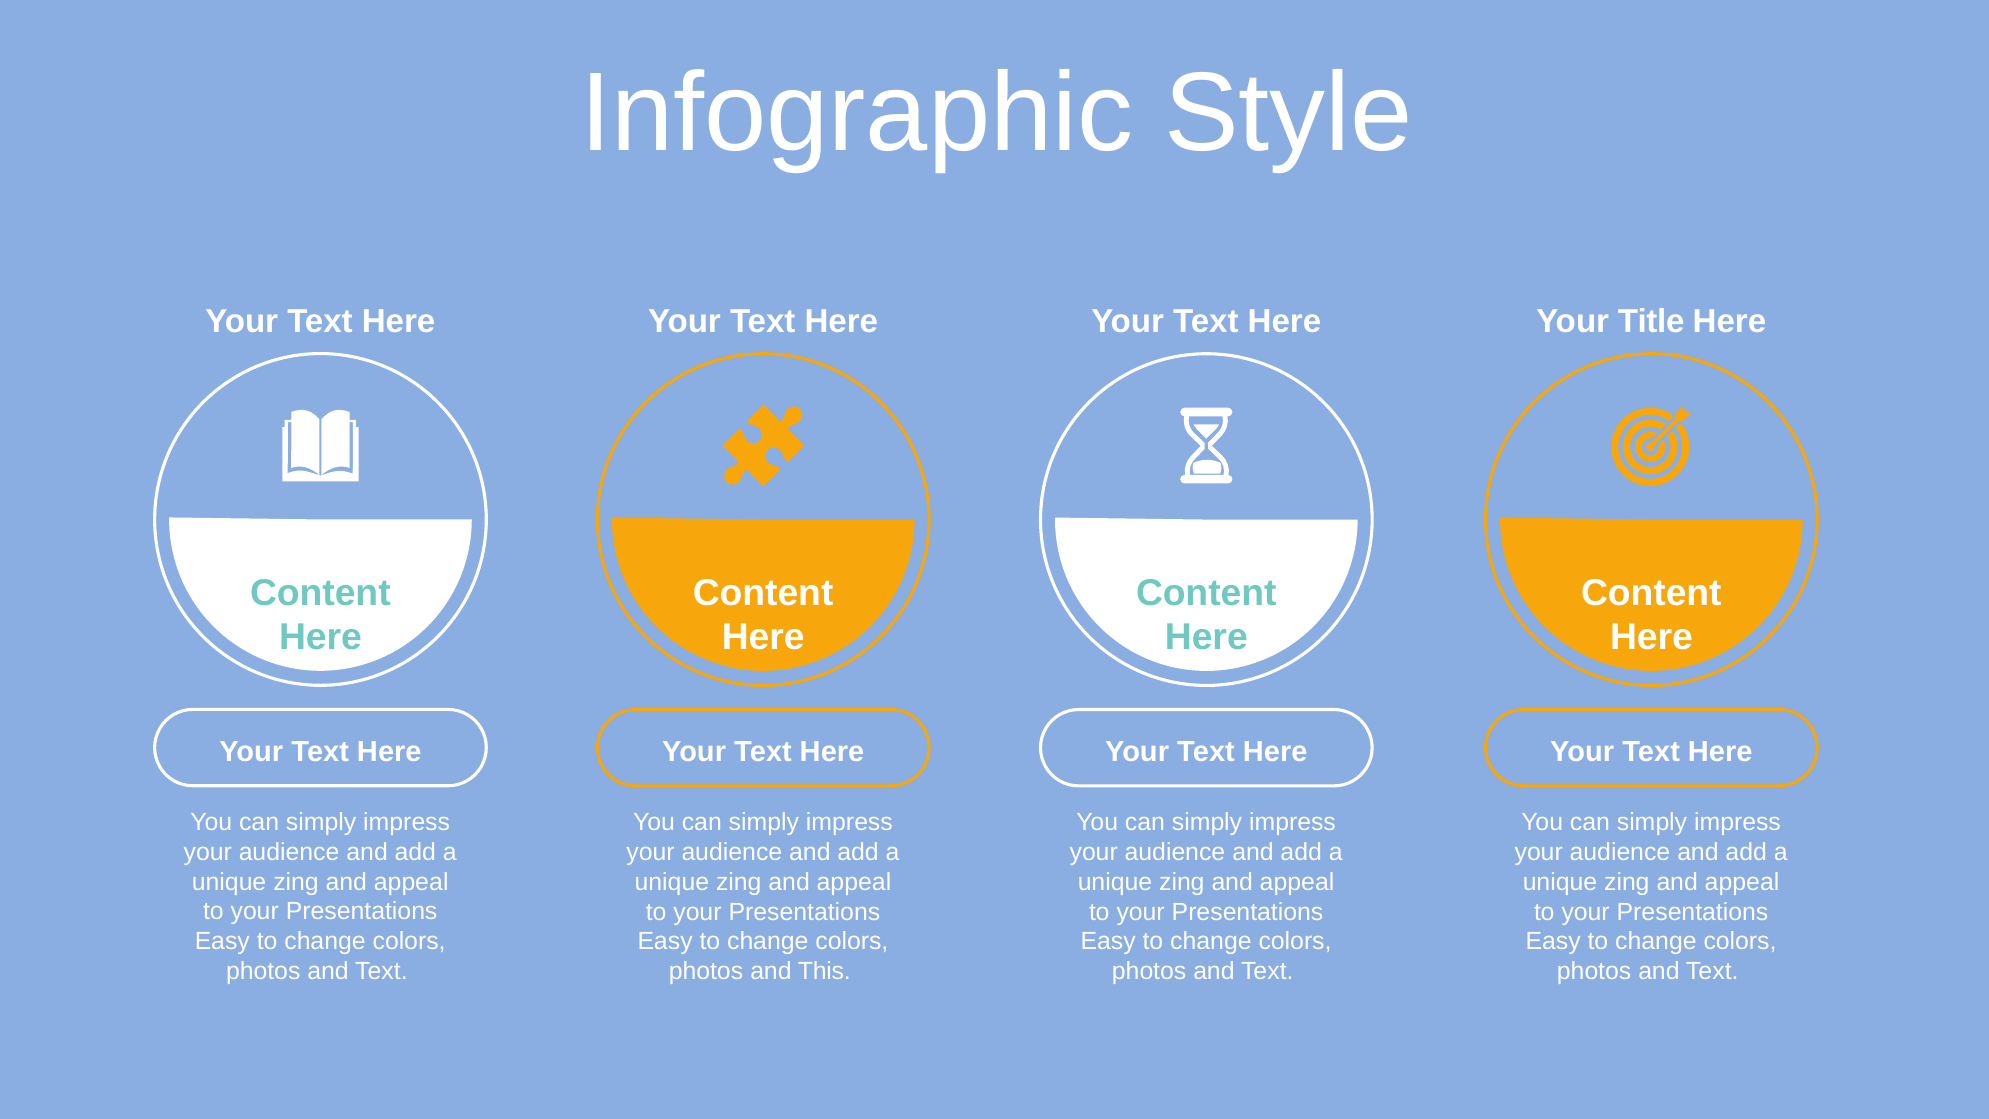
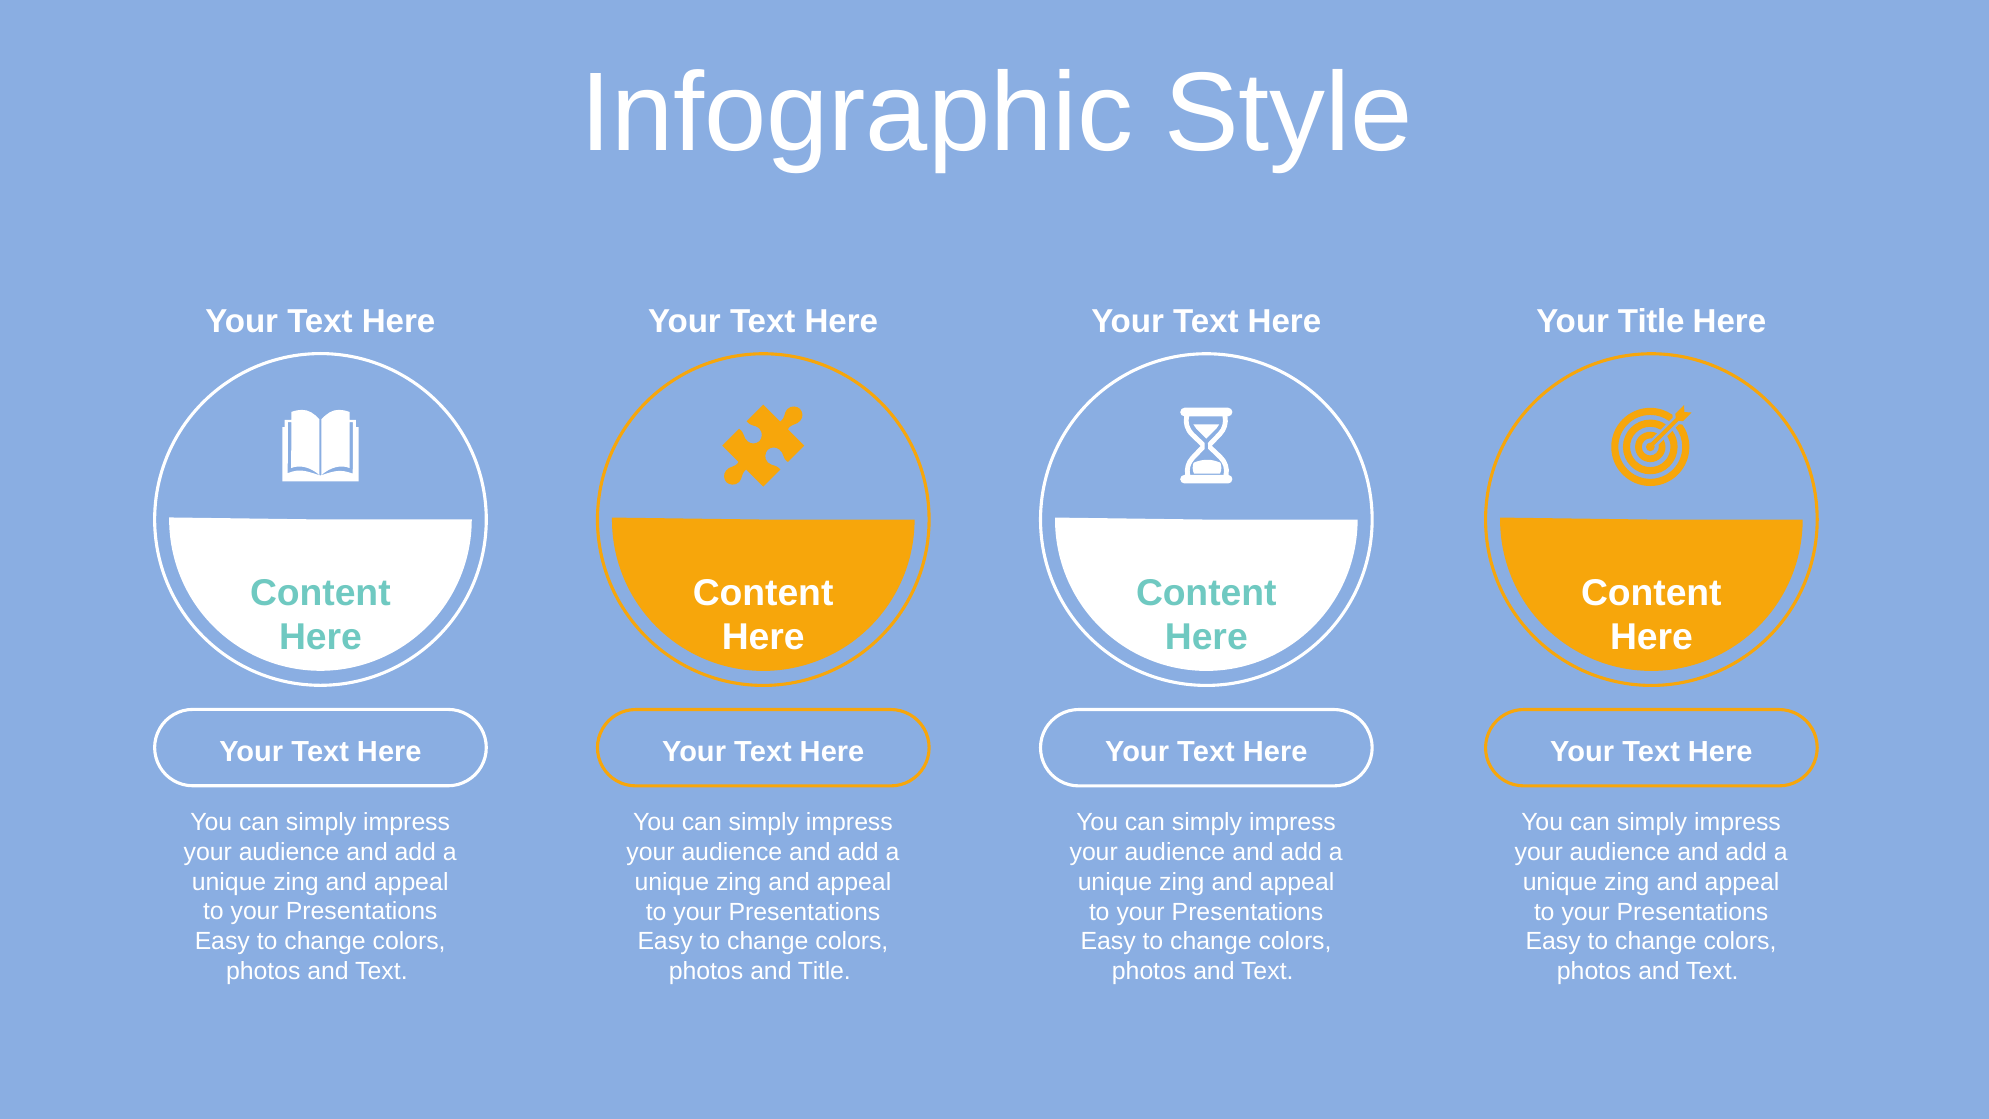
and This: This -> Title
